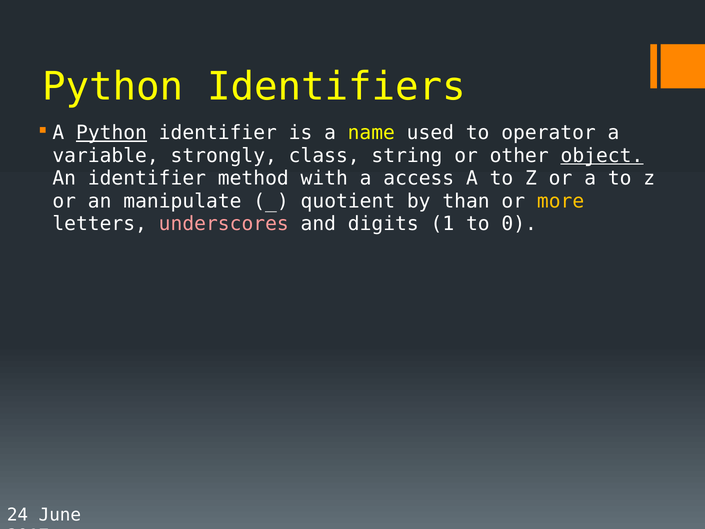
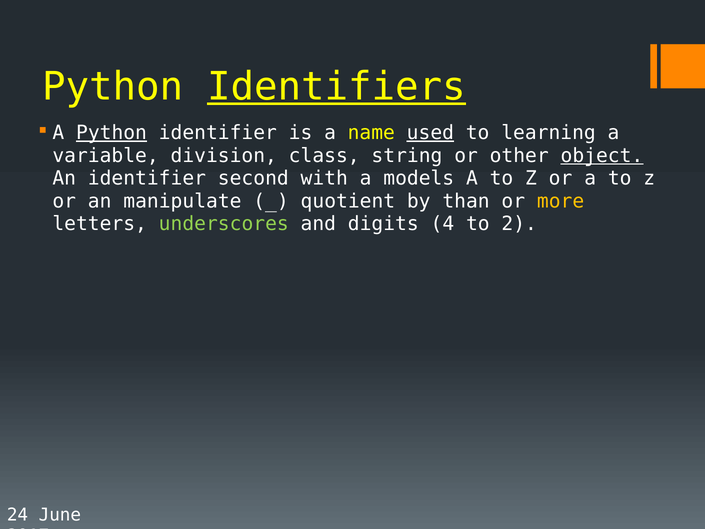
Identifiers underline: none -> present
used underline: none -> present
operator: operator -> learning
strongly: strongly -> division
method: method -> second
access: access -> models
underscores colour: pink -> light green
1: 1 -> 4
0: 0 -> 2
